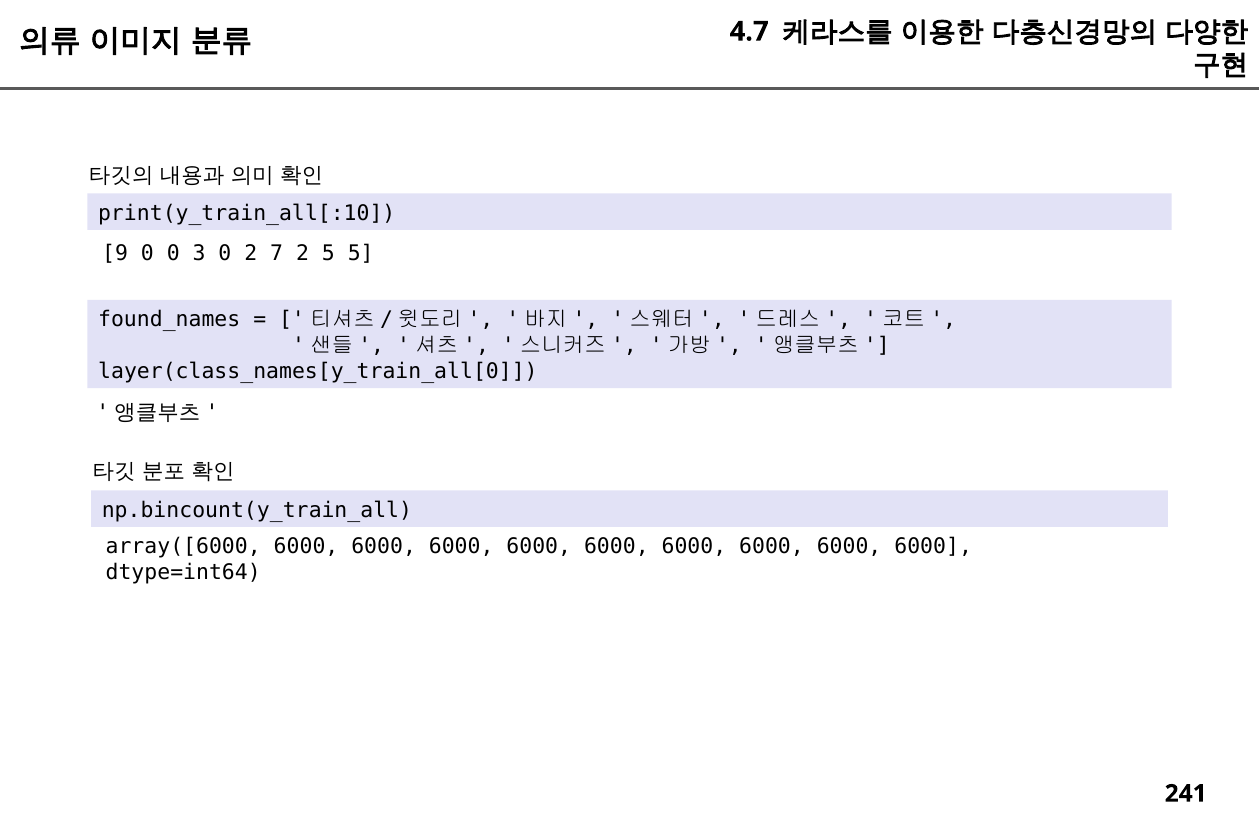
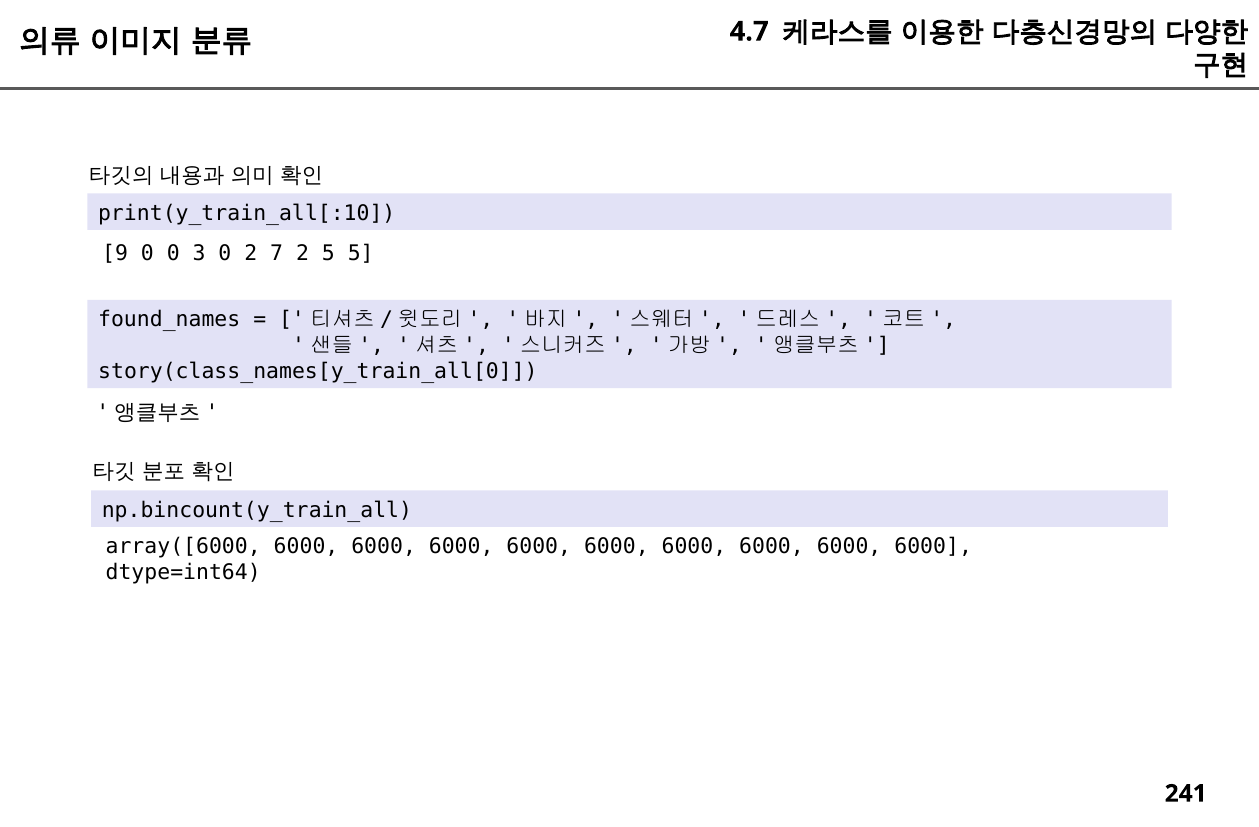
layer(class_names[y_train_all[0: layer(class_names[y_train_all[0 -> story(class_names[y_train_all[0
